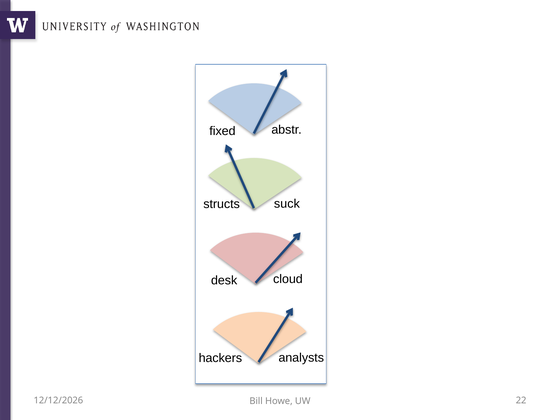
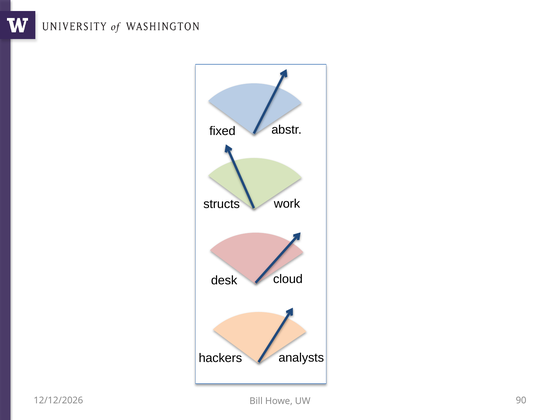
suck: suck -> work
22: 22 -> 90
